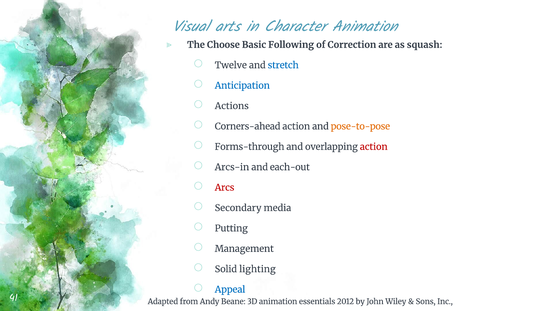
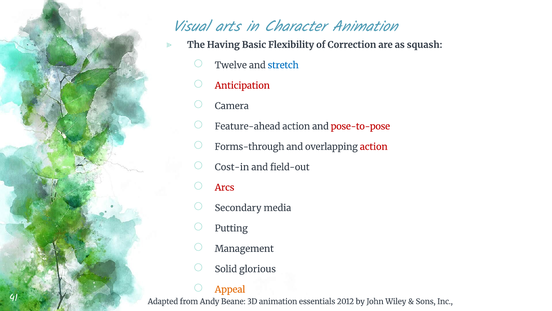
Choose: Choose -> Having
Following: Following -> Flexibility
Anticipation colour: blue -> red
Actions: Actions -> Camera
Corners-ahead: Corners-ahead -> Feature-ahead
pose-to-pose colour: orange -> red
Arcs-in: Arcs-in -> Cost-in
each-out: each-out -> field-out
lighting: lighting -> glorious
Appeal colour: blue -> orange
